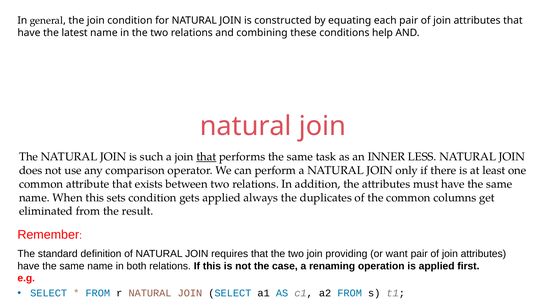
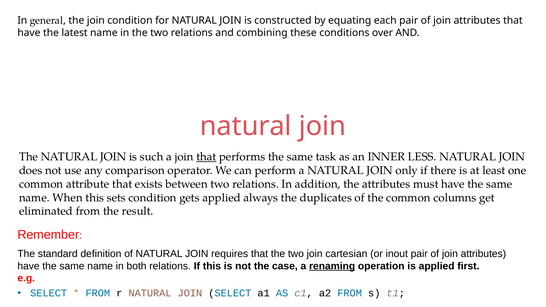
help: help -> over
providing: providing -> cartesian
want: want -> inout
renaming underline: none -> present
